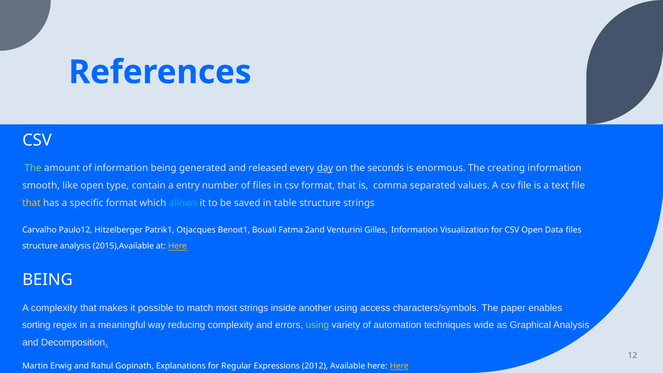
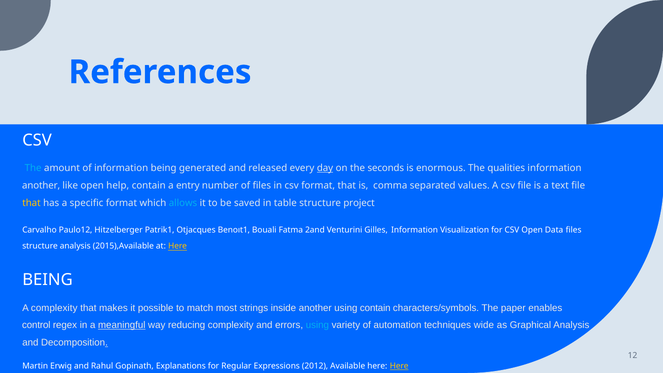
The at (33, 168) colour: light green -> light blue
creating: creating -> qualities
smooth at (41, 186): smooth -> another
type: type -> help
structure strings: strings -> project
using access: access -> contain
sorting: sorting -> control
meaningful underline: none -> present
using at (317, 325) colour: light green -> light blue
